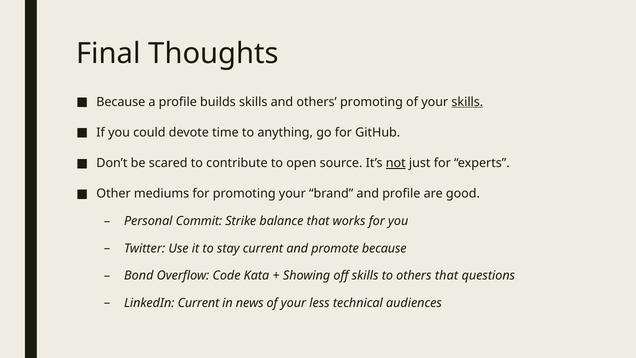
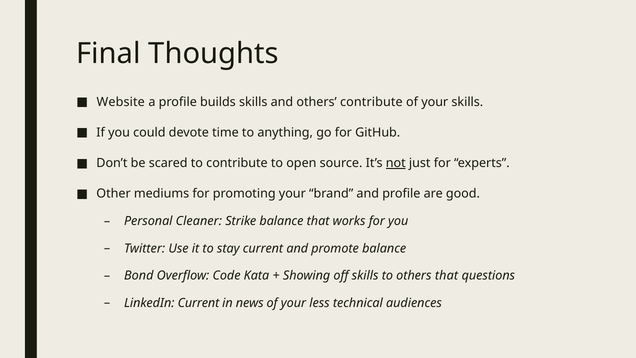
Because at (121, 102): Because -> Website
others promoting: promoting -> contribute
skills at (467, 102) underline: present -> none
Commit: Commit -> Cleaner
promote because: because -> balance
